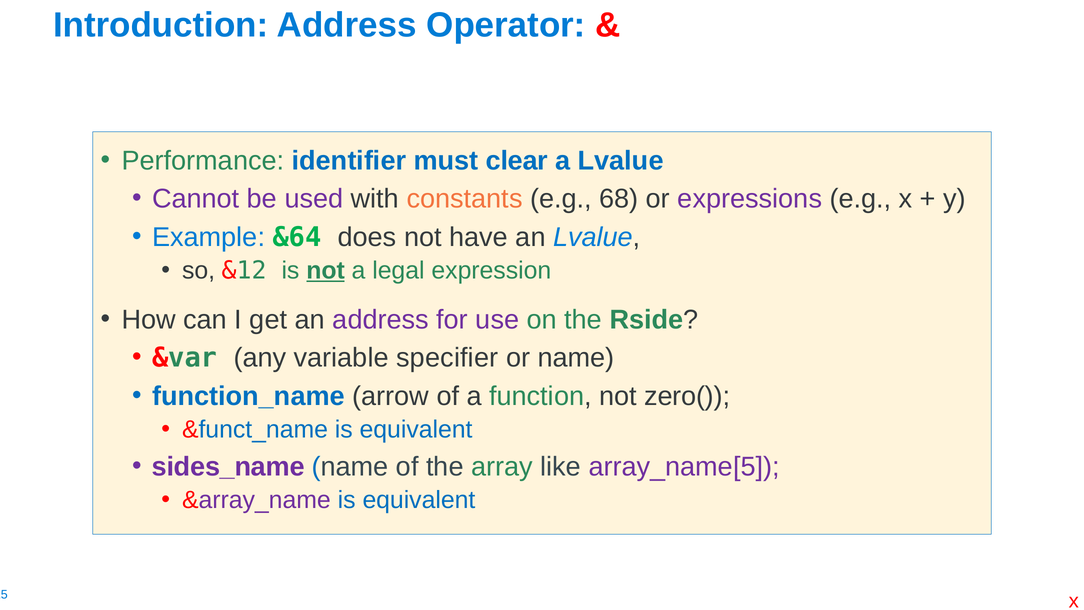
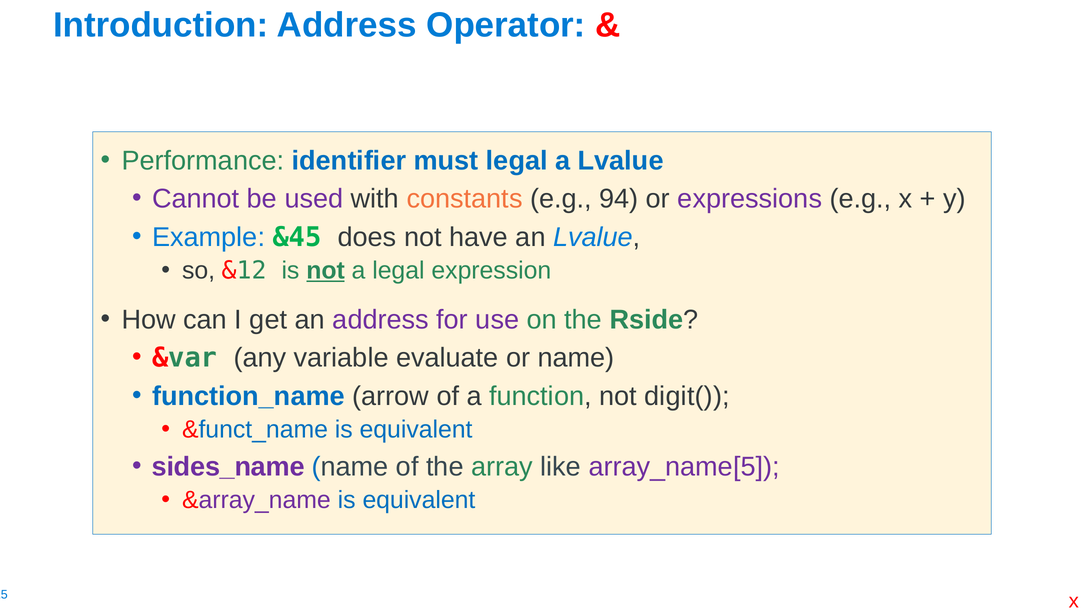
must clear: clear -> legal
68: 68 -> 94
&64: &64 -> &45
specifier: specifier -> evaluate
zero(: zero( -> digit(
